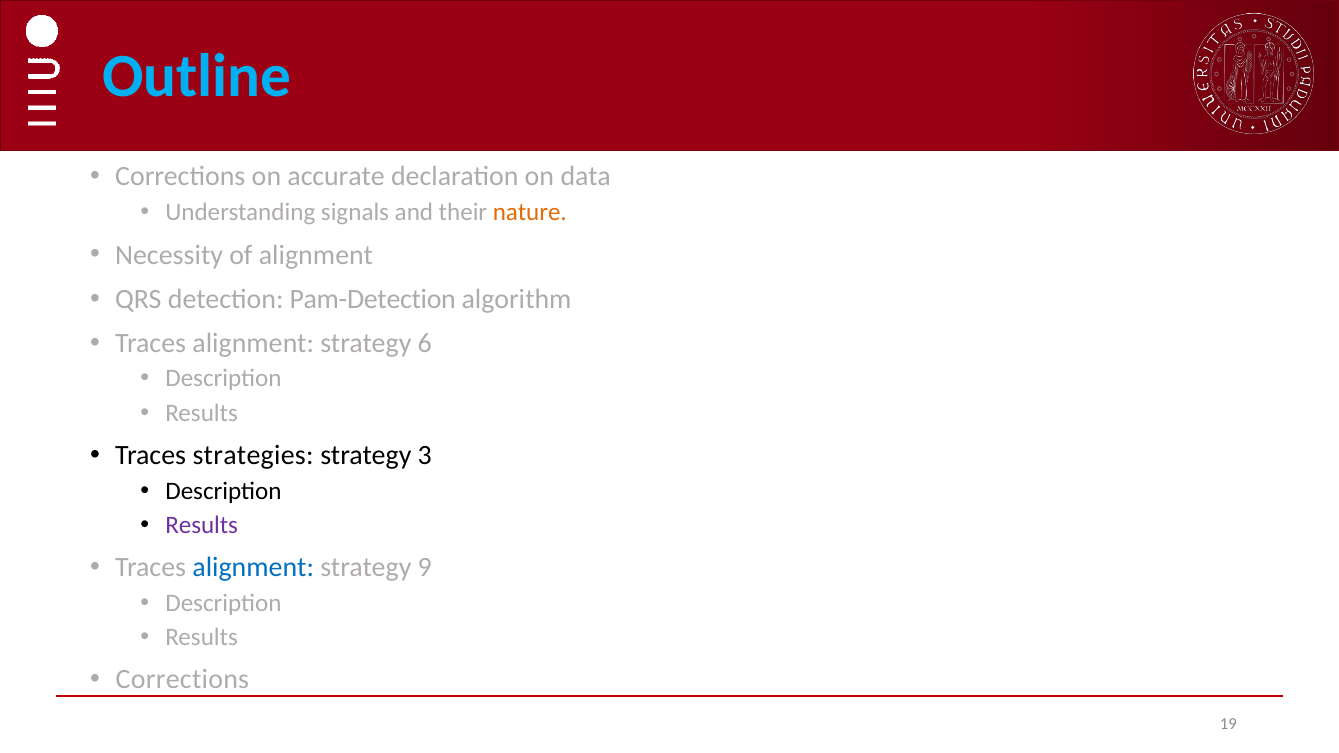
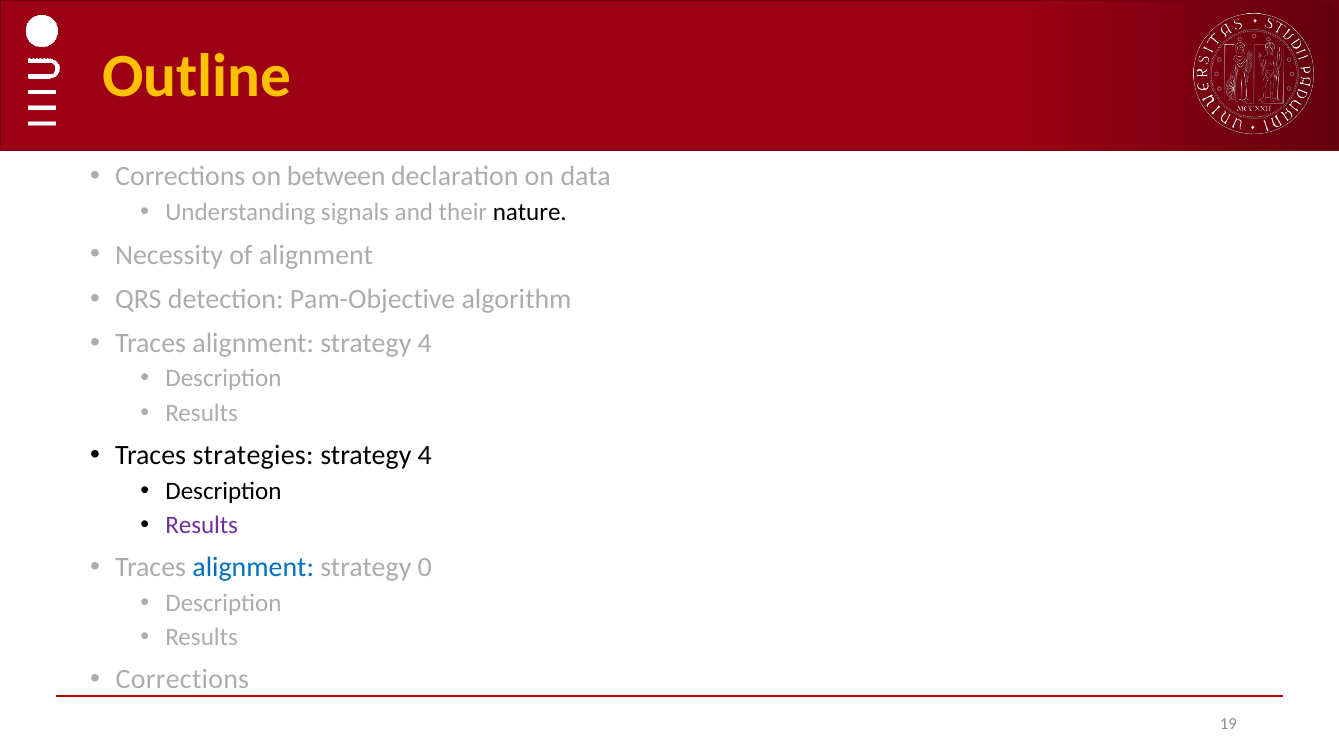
Outline colour: light blue -> yellow
accurate: accurate -> between
nature colour: orange -> black
Pam-Detection: Pam-Detection -> Pam-Objective
alignment strategy 6: 6 -> 4
3 at (425, 455): 3 -> 4
9: 9 -> 0
